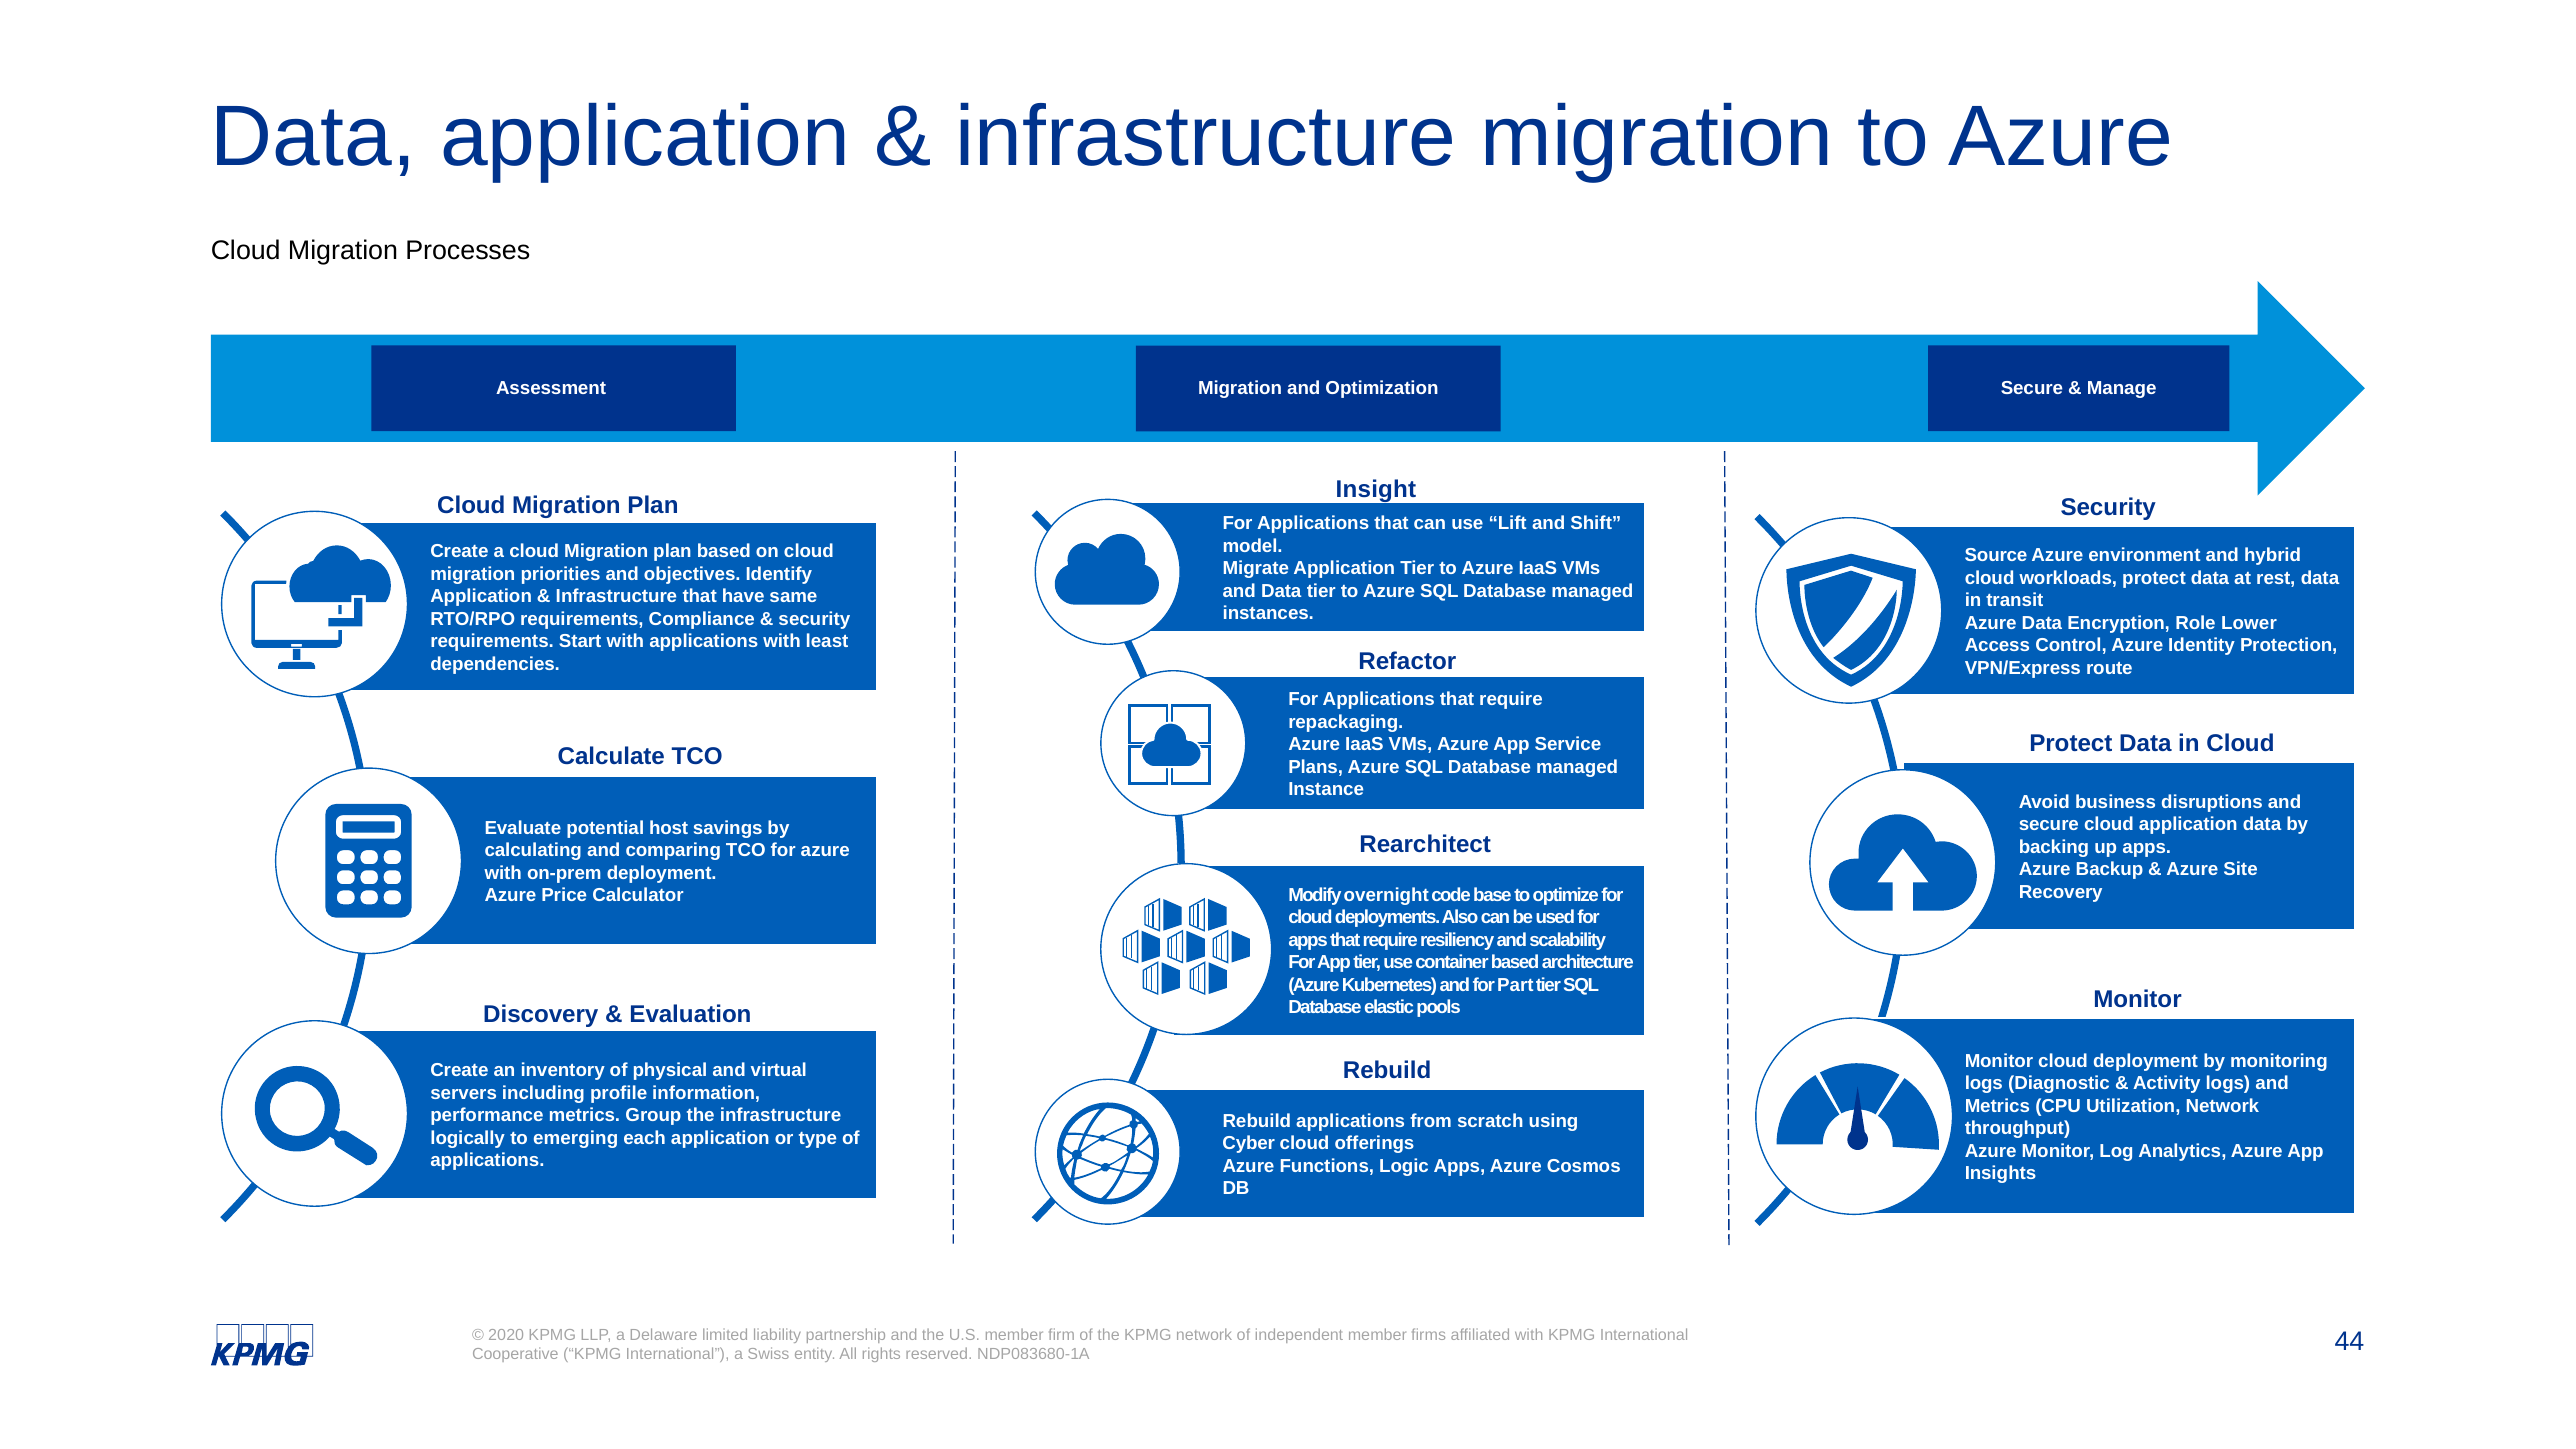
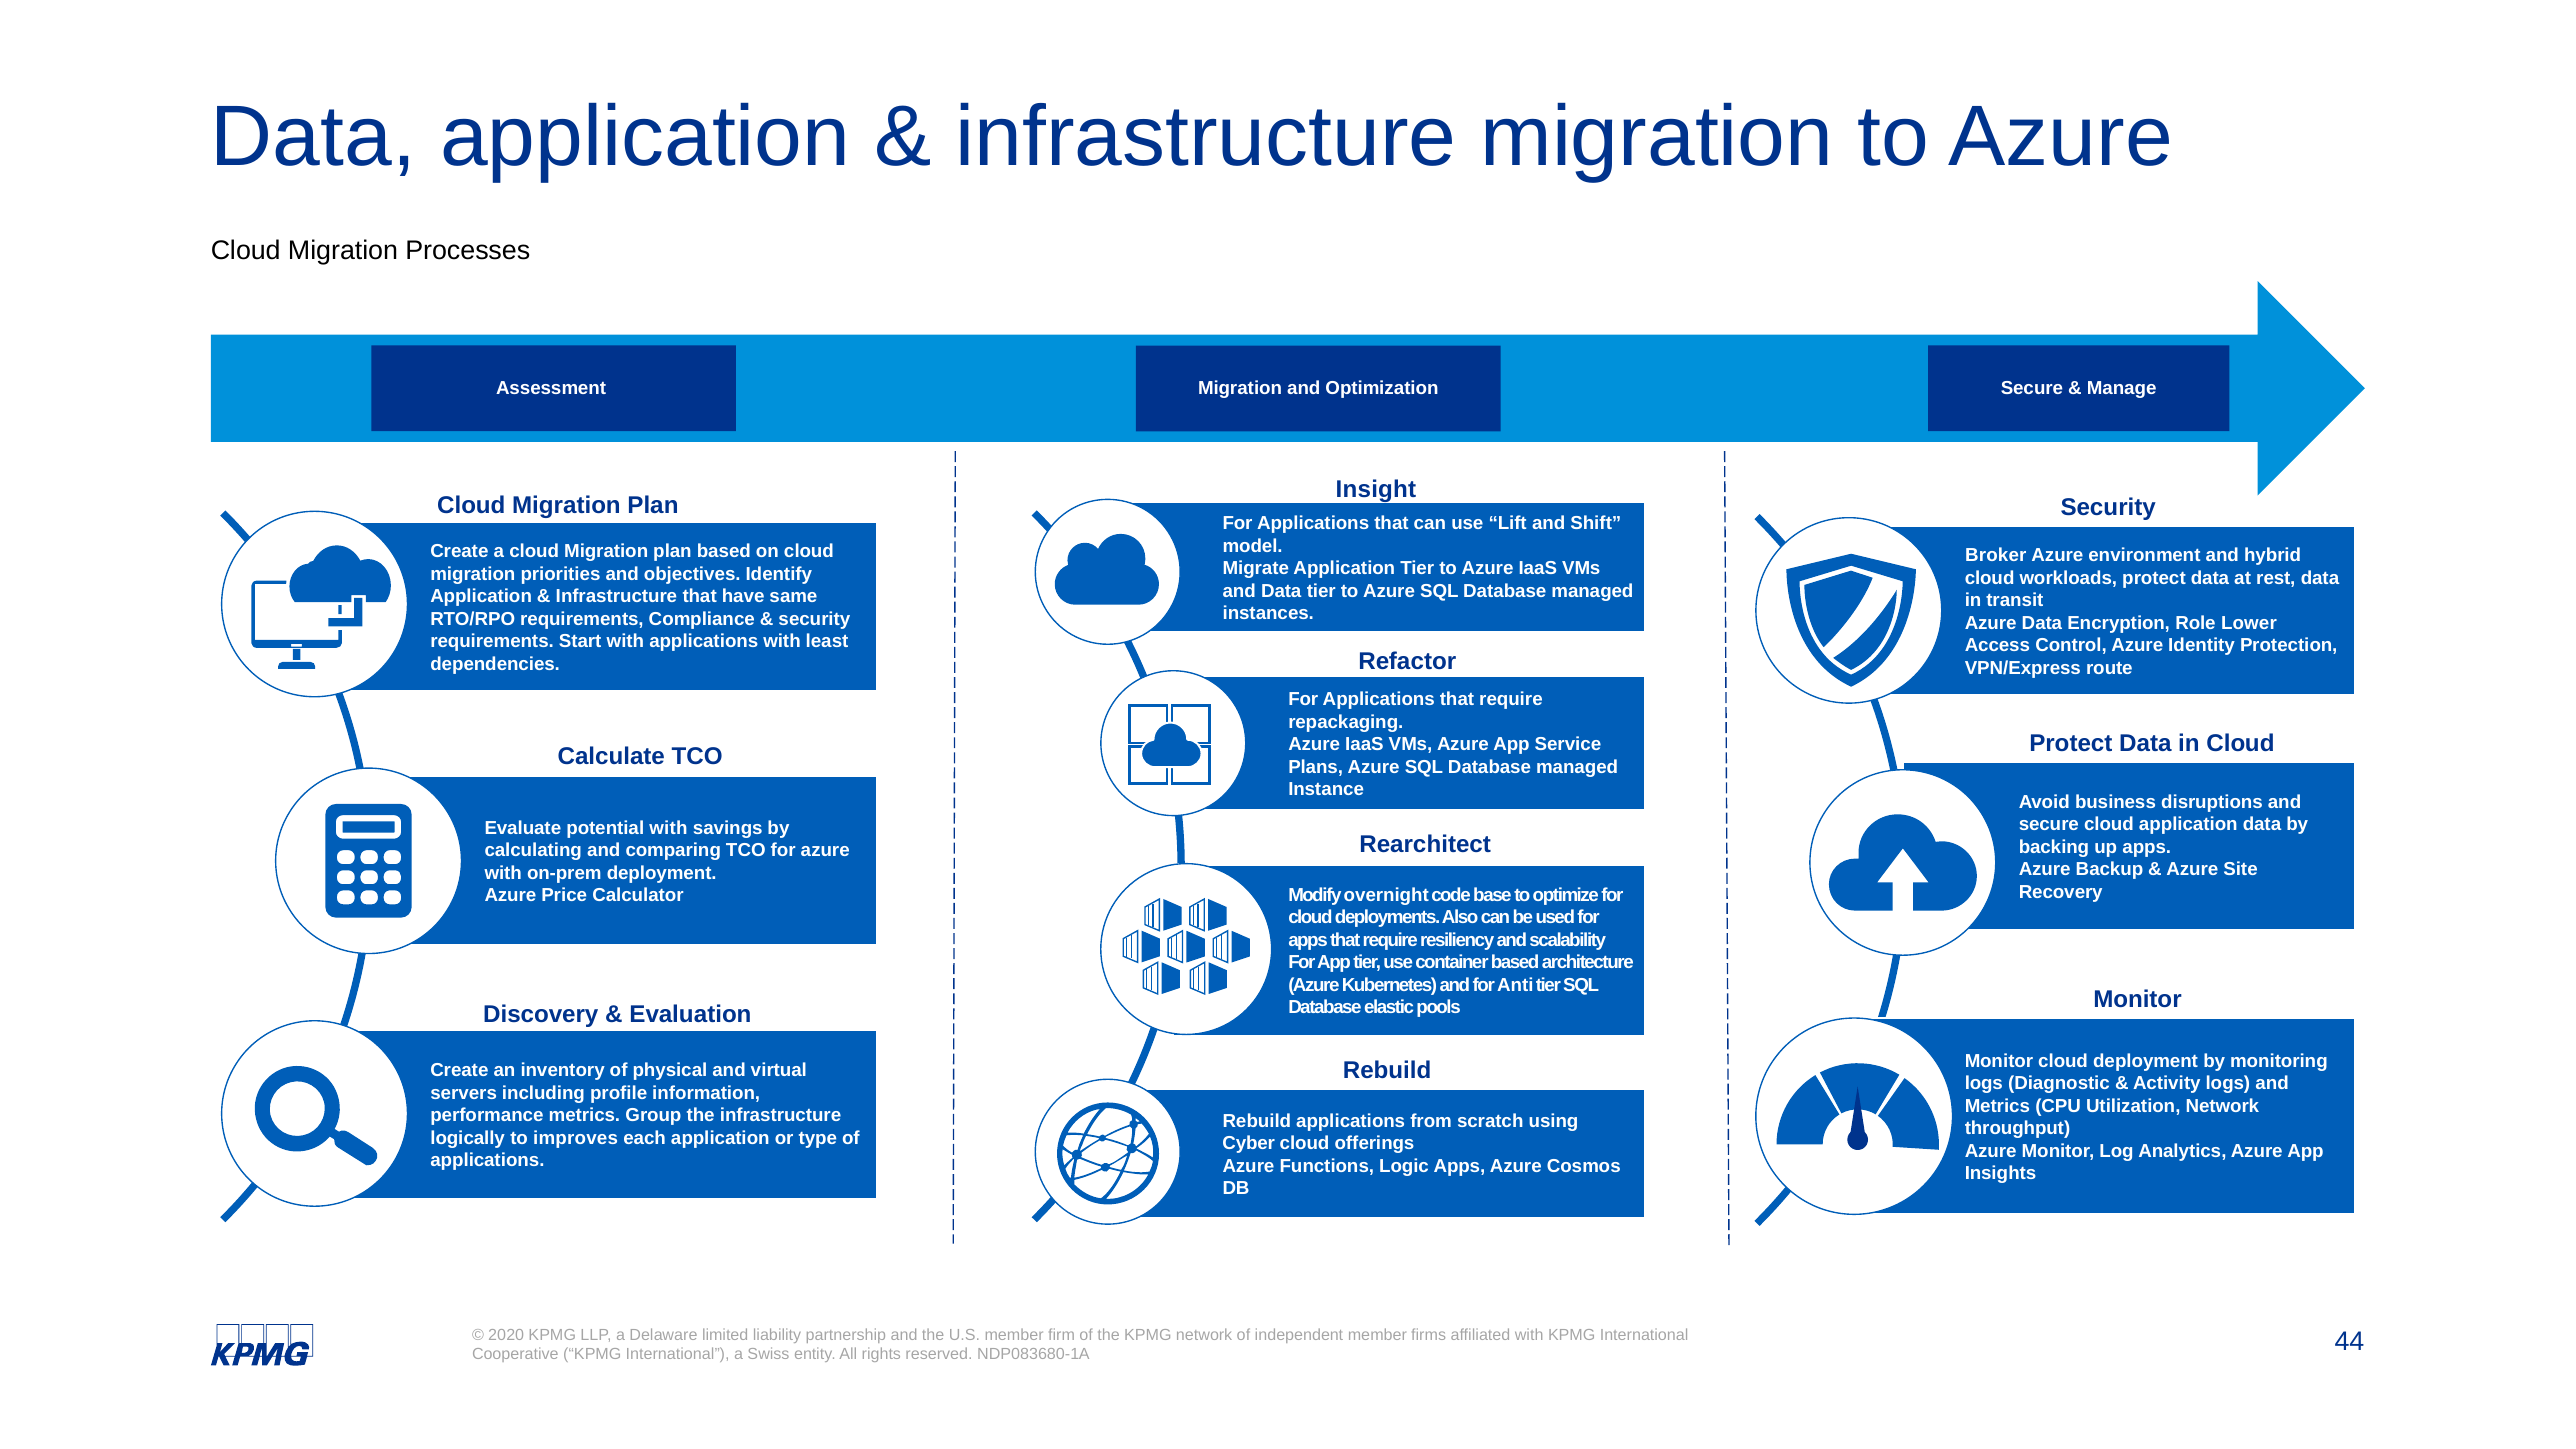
Source: Source -> Broker
potential host: host -> with
Part: Part -> Anti
emerging: emerging -> improves
